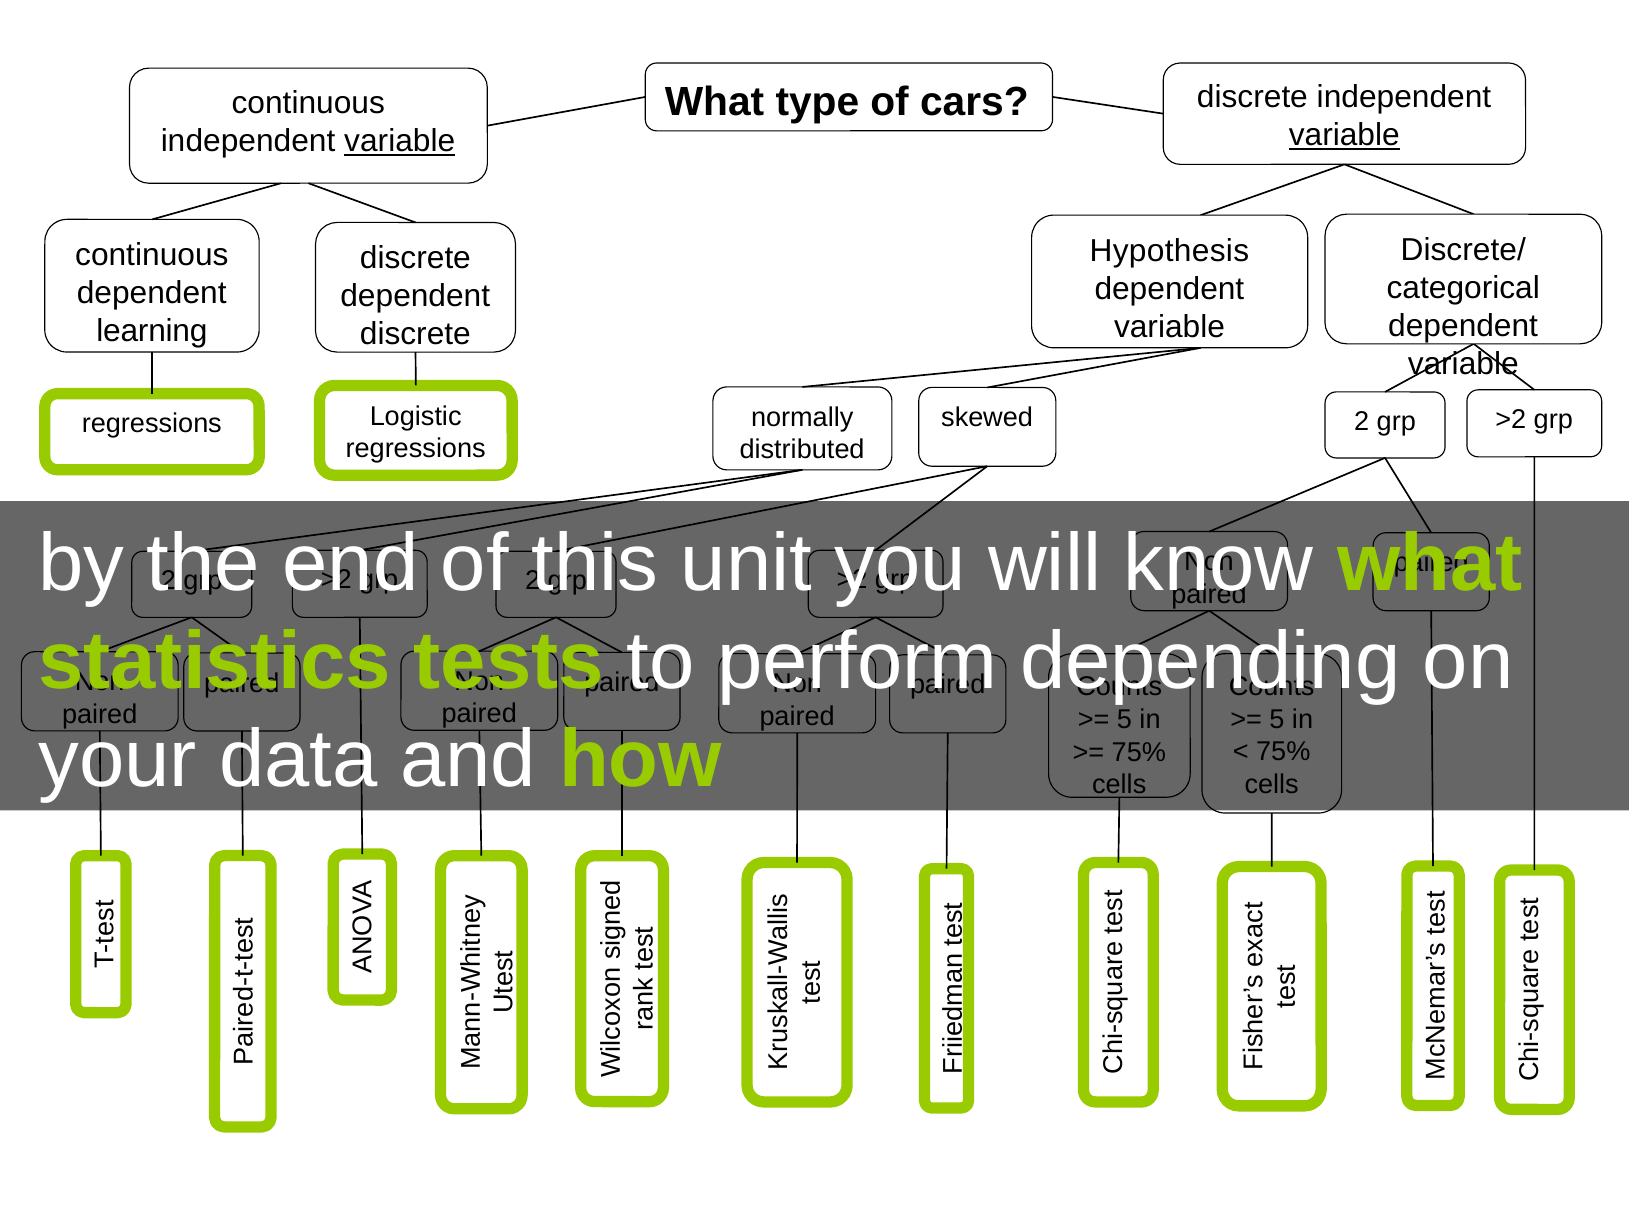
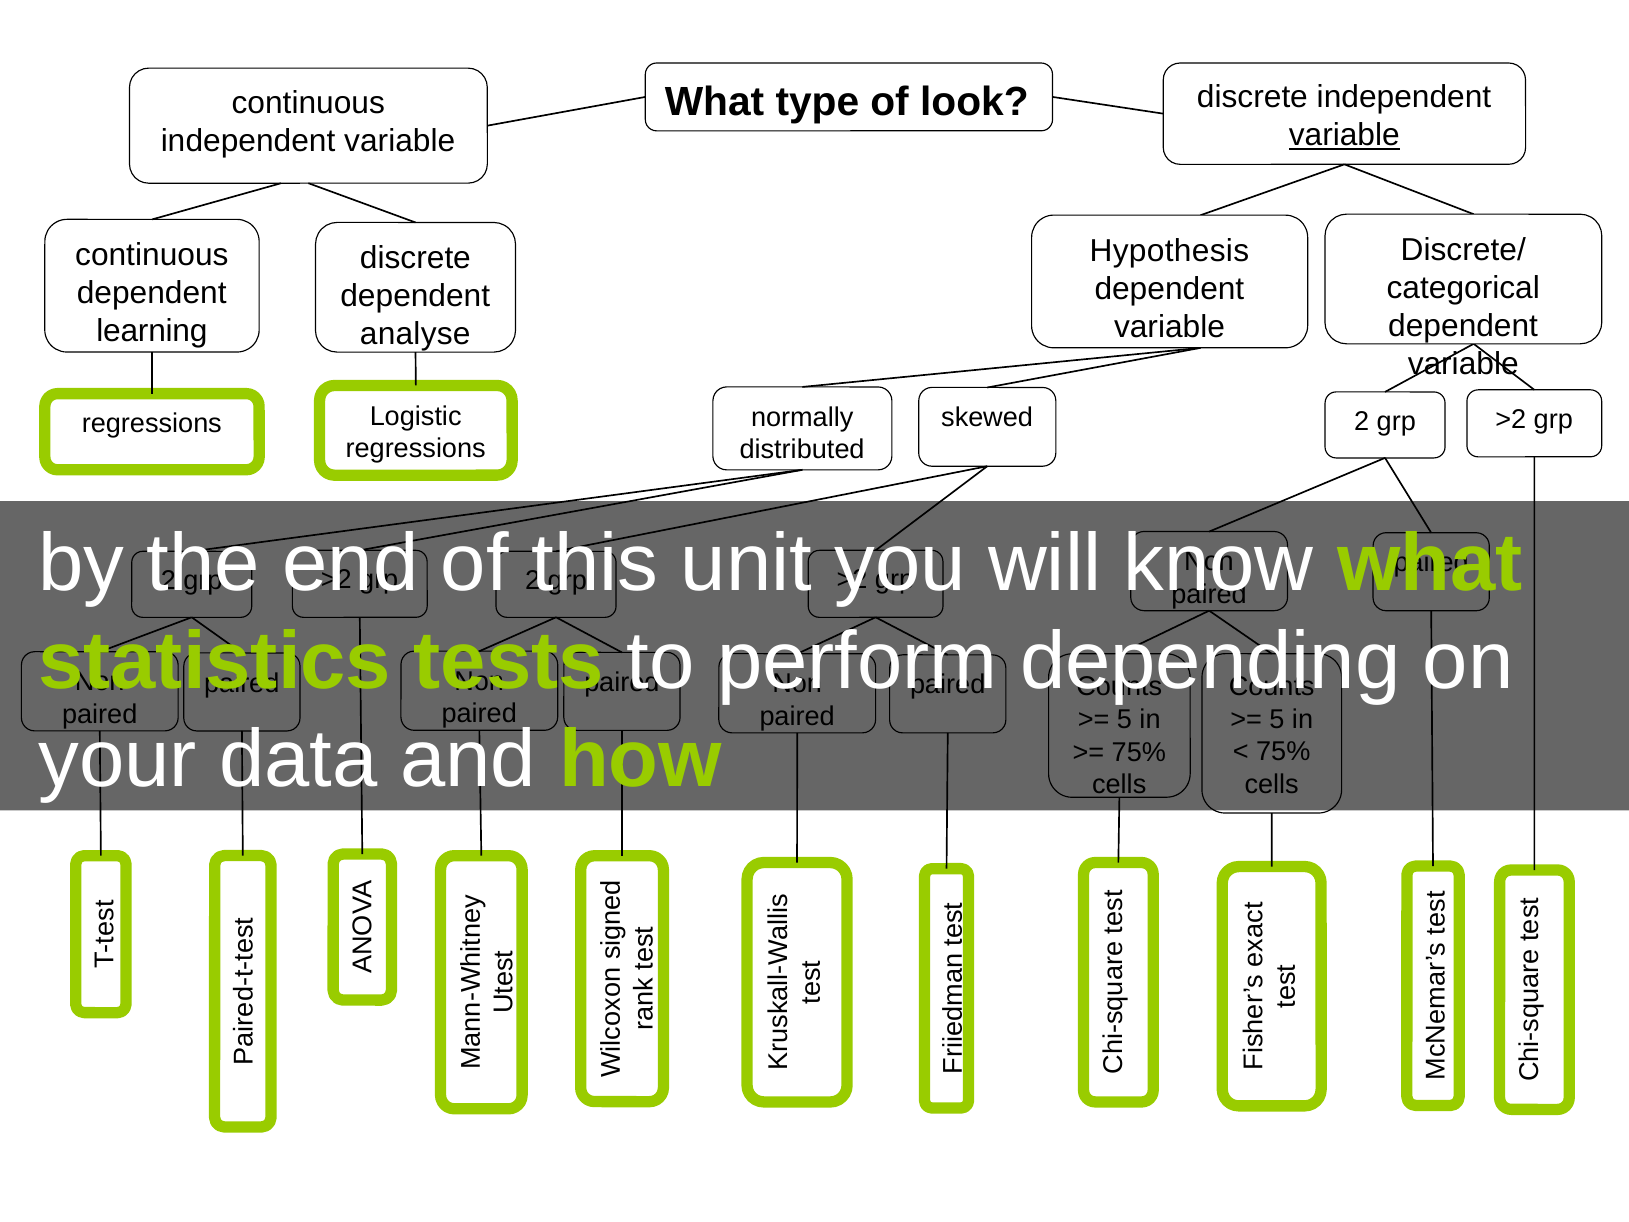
cars: cars -> look
variable at (400, 141) underline: present -> none
discrete at (415, 334): discrete -> analyse
